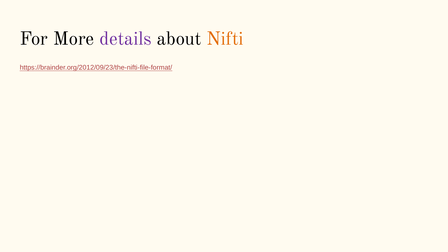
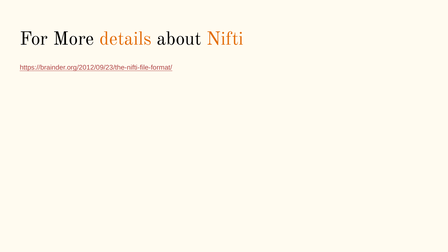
details colour: purple -> orange
